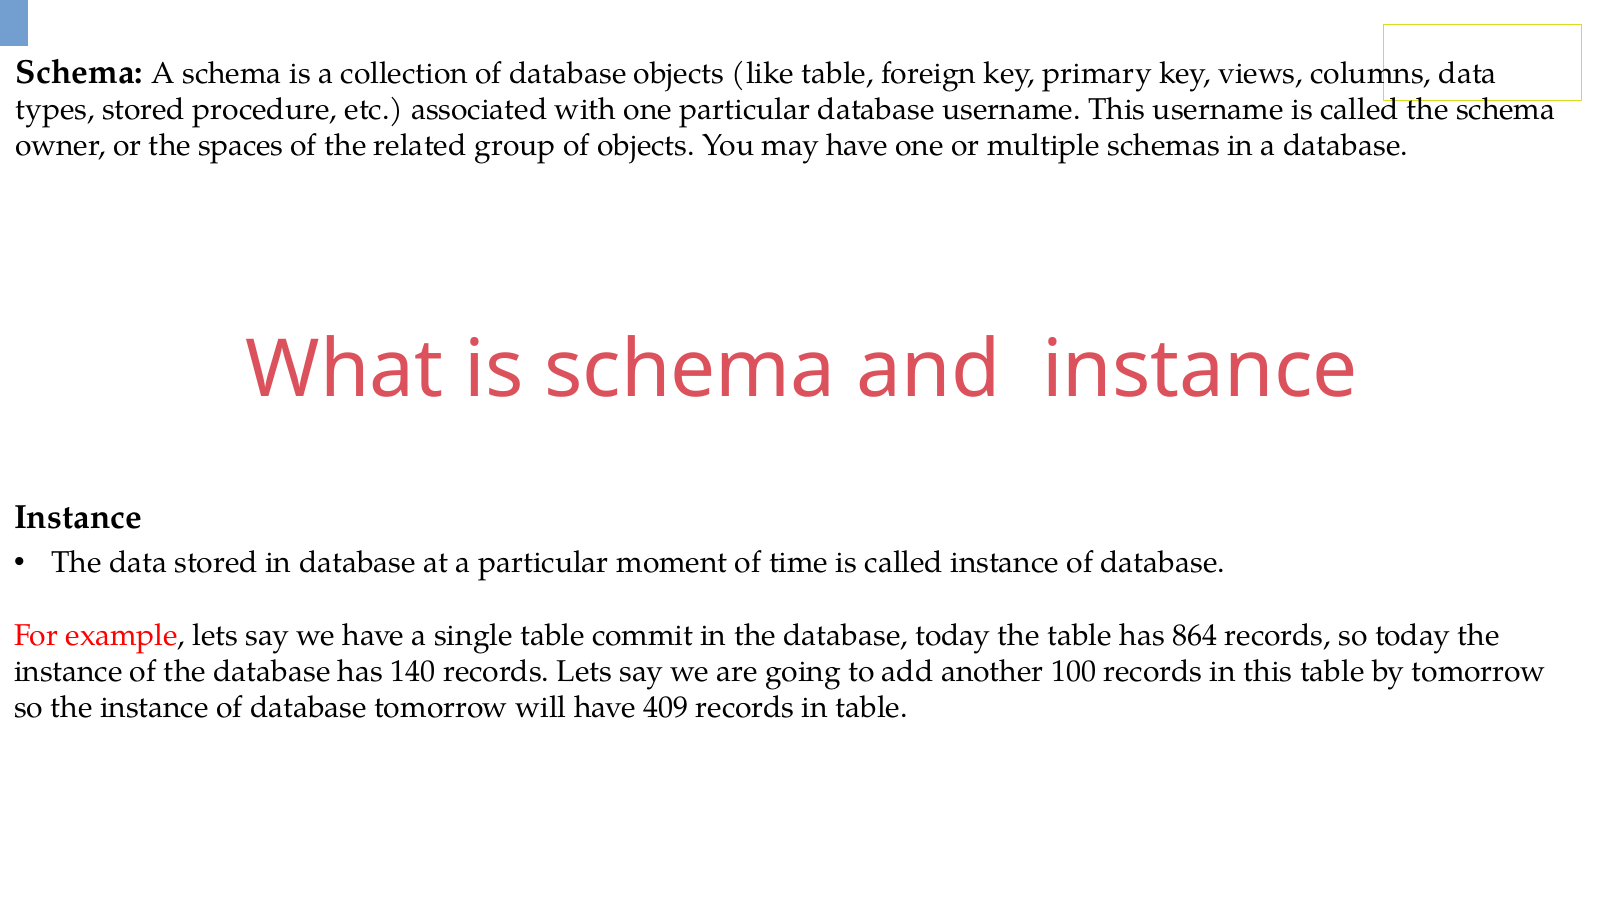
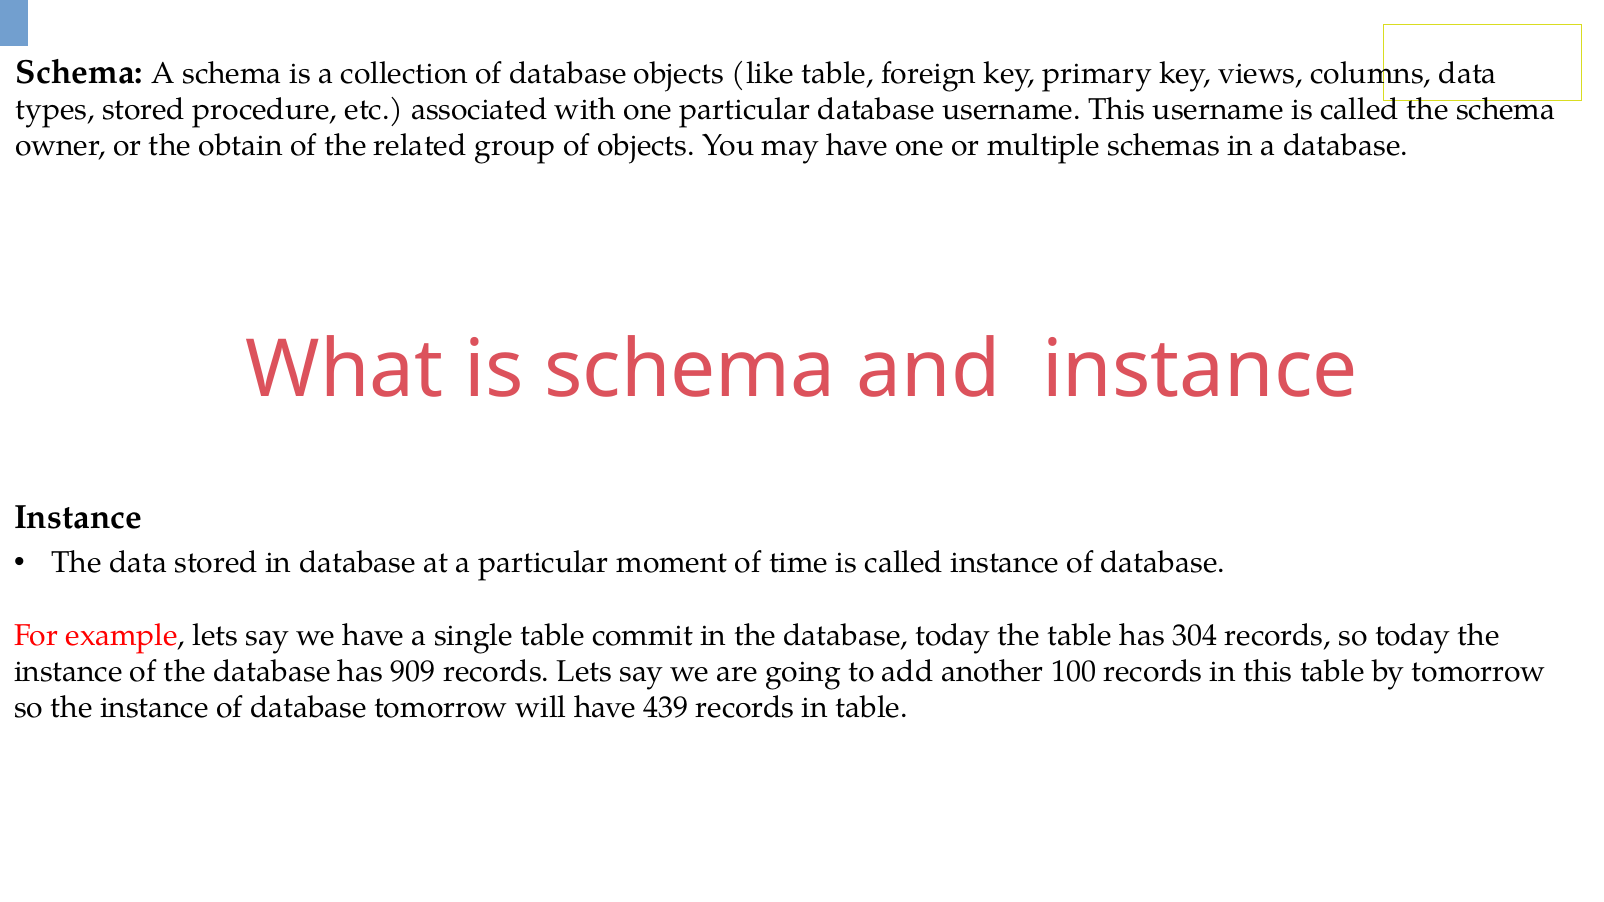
spaces: spaces -> obtain
864: 864 -> 304
140: 140 -> 909
409: 409 -> 439
